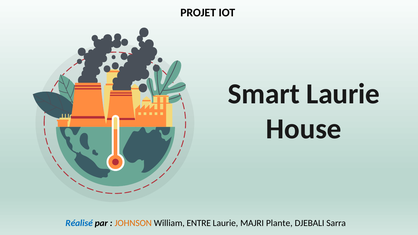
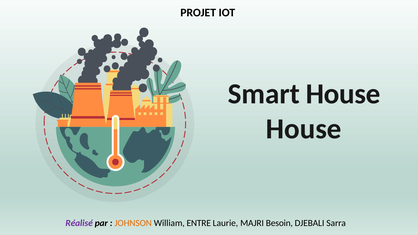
Smart Laurie: Laurie -> House
Réalisé colour: blue -> purple
Plante: Plante -> Besoin
